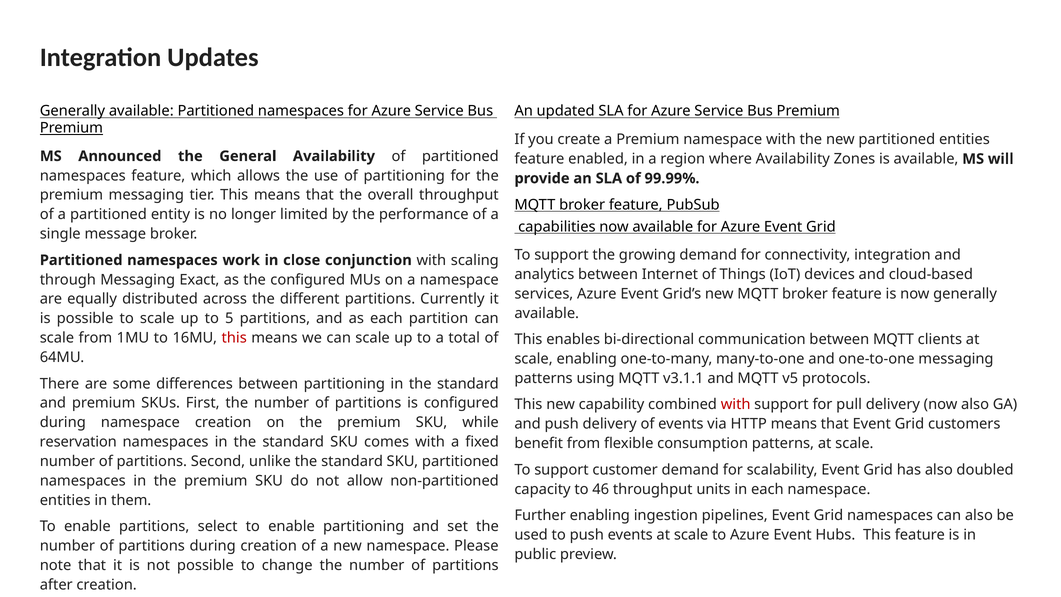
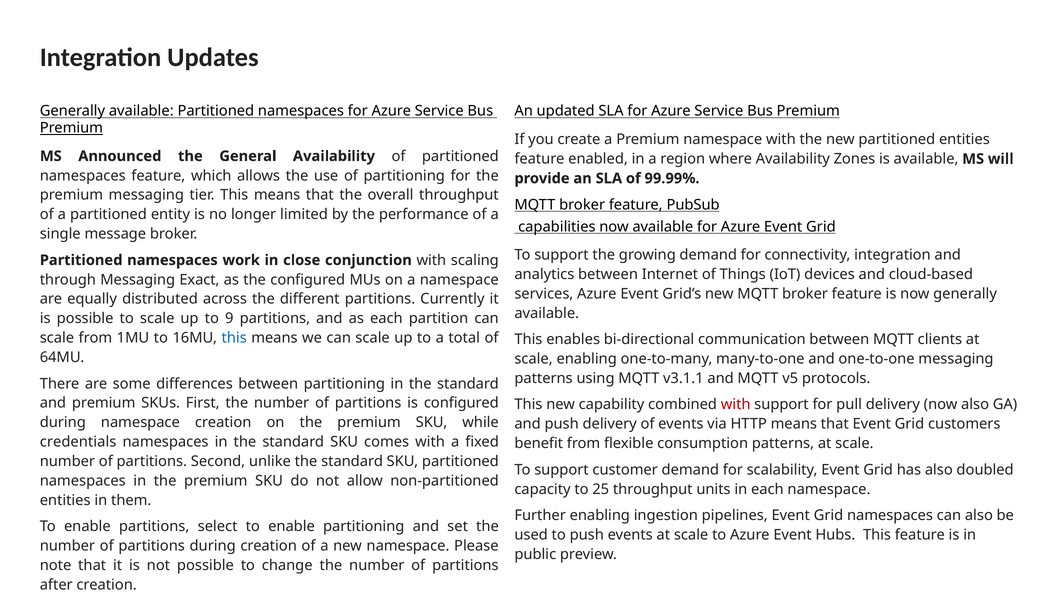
5: 5 -> 9
this at (234, 338) colour: red -> blue
reservation: reservation -> credentials
46: 46 -> 25
